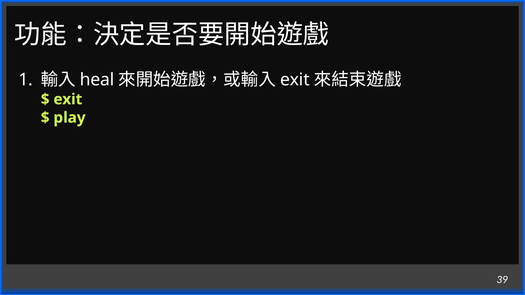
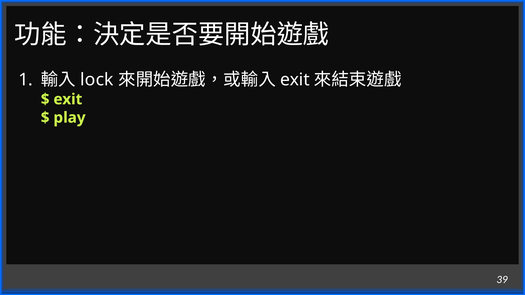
heal: heal -> lock
